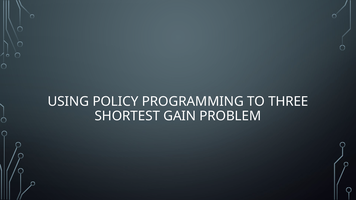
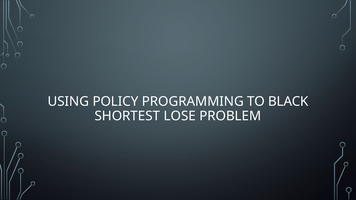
THREE: THREE -> BLACK
GAIN: GAIN -> LOSE
